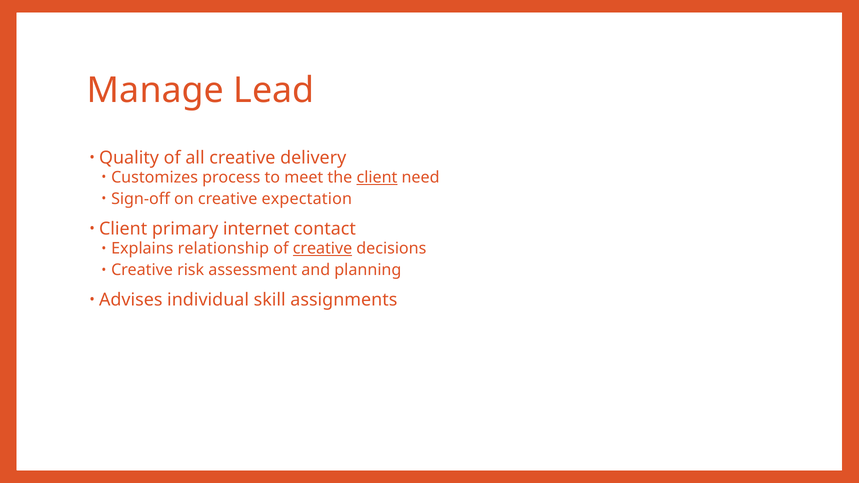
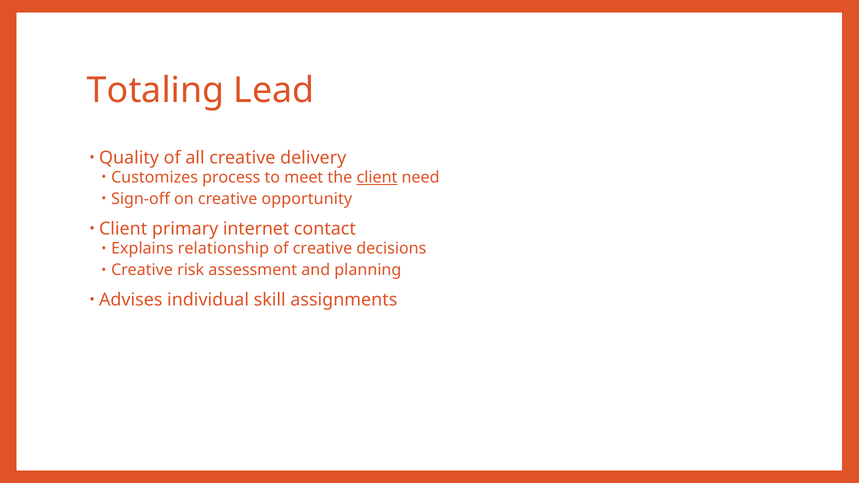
Manage: Manage -> Totaling
expectation: expectation -> opportunity
creative at (322, 249) underline: present -> none
